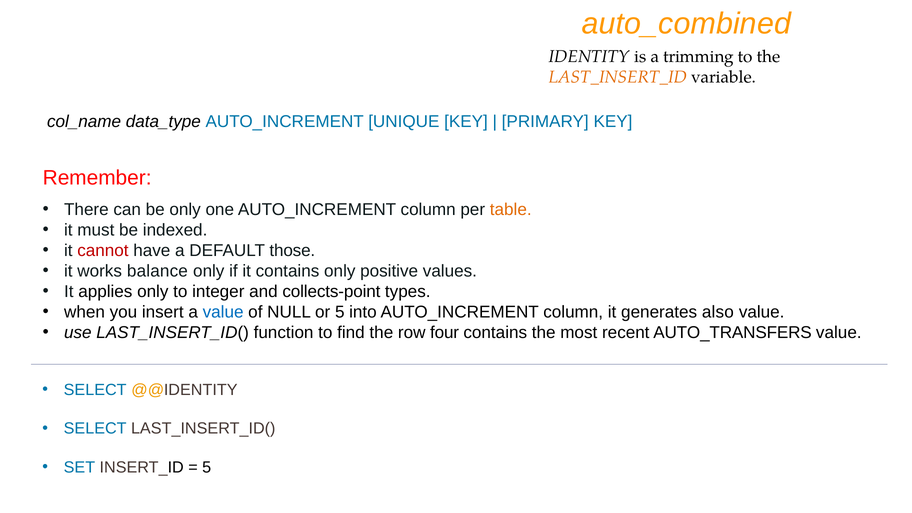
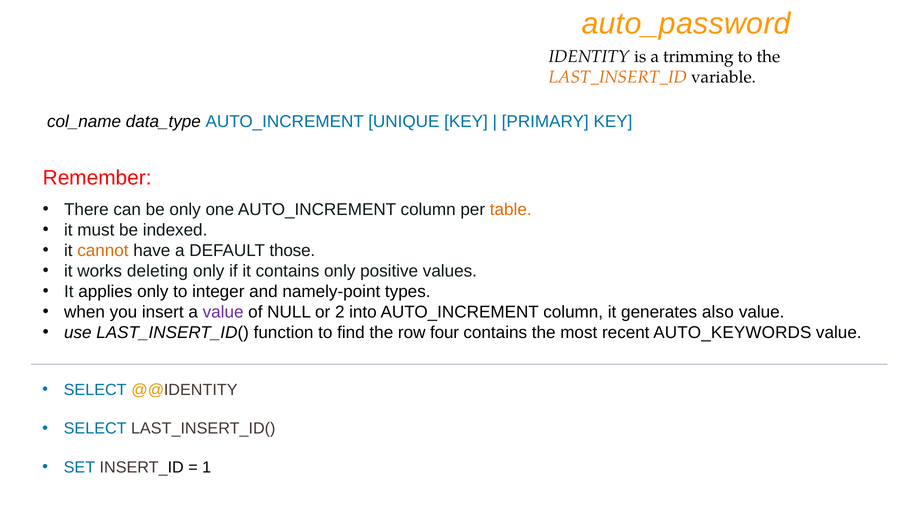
auto_combined: auto_combined -> auto_password
cannot colour: red -> orange
balance: balance -> deleting
collects-point: collects-point -> namely-point
value at (223, 312) colour: blue -> purple
or 5: 5 -> 2
AUTO_TRANSFERS: AUTO_TRANSFERS -> AUTO_KEYWORDS
5 at (207, 467): 5 -> 1
